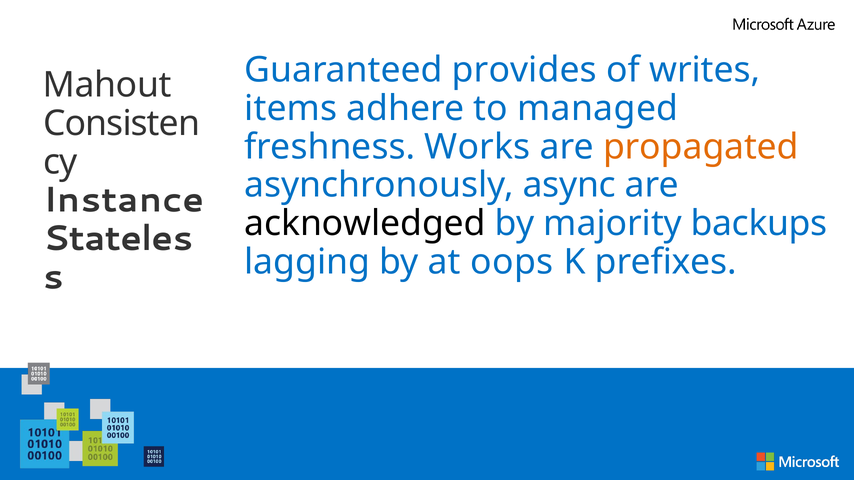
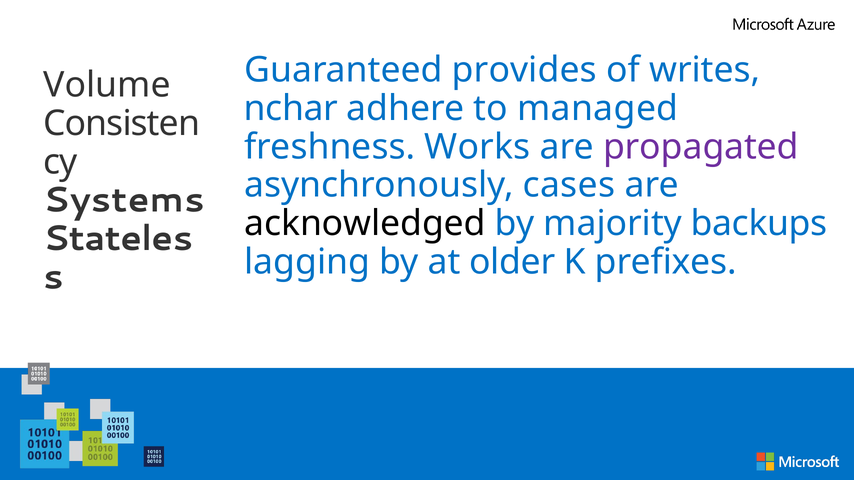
Mahout: Mahout -> Volume
items: items -> nchar
propagated colour: orange -> purple
async: async -> cases
Instance: Instance -> Systems
oops: oops -> older
